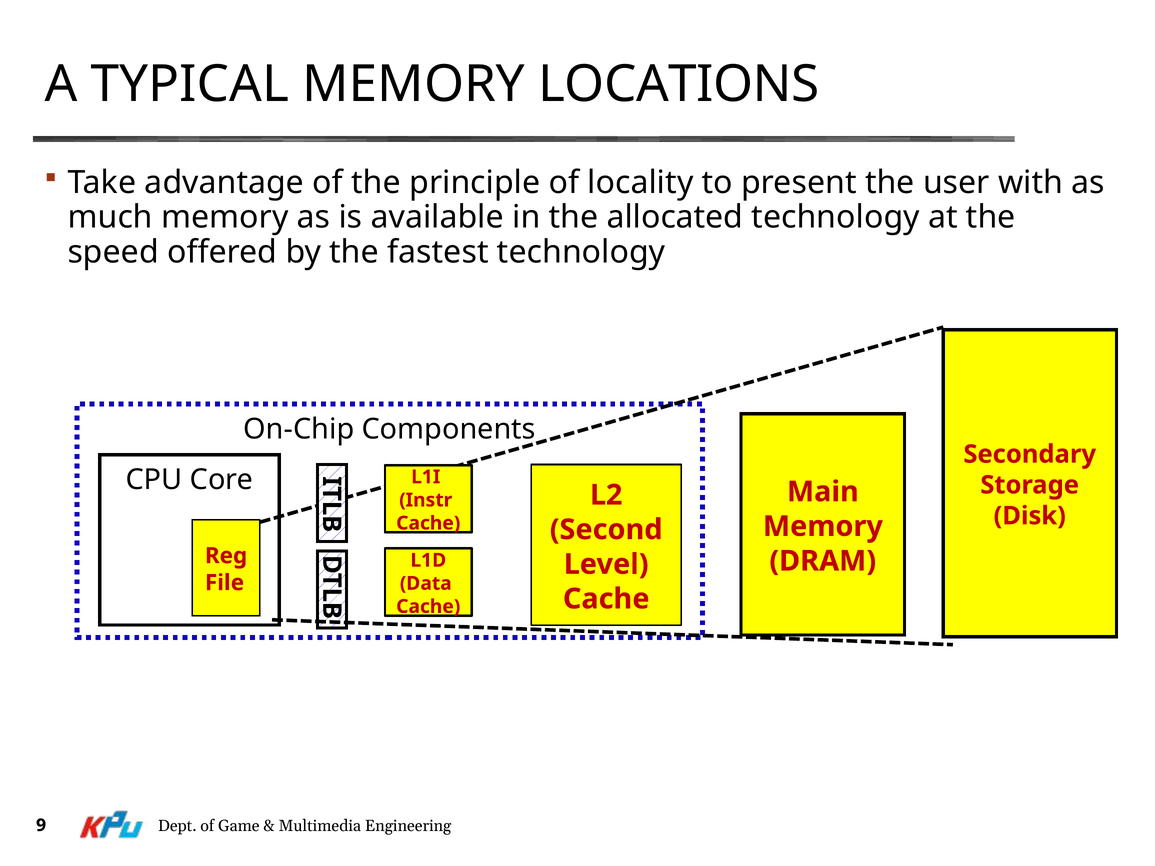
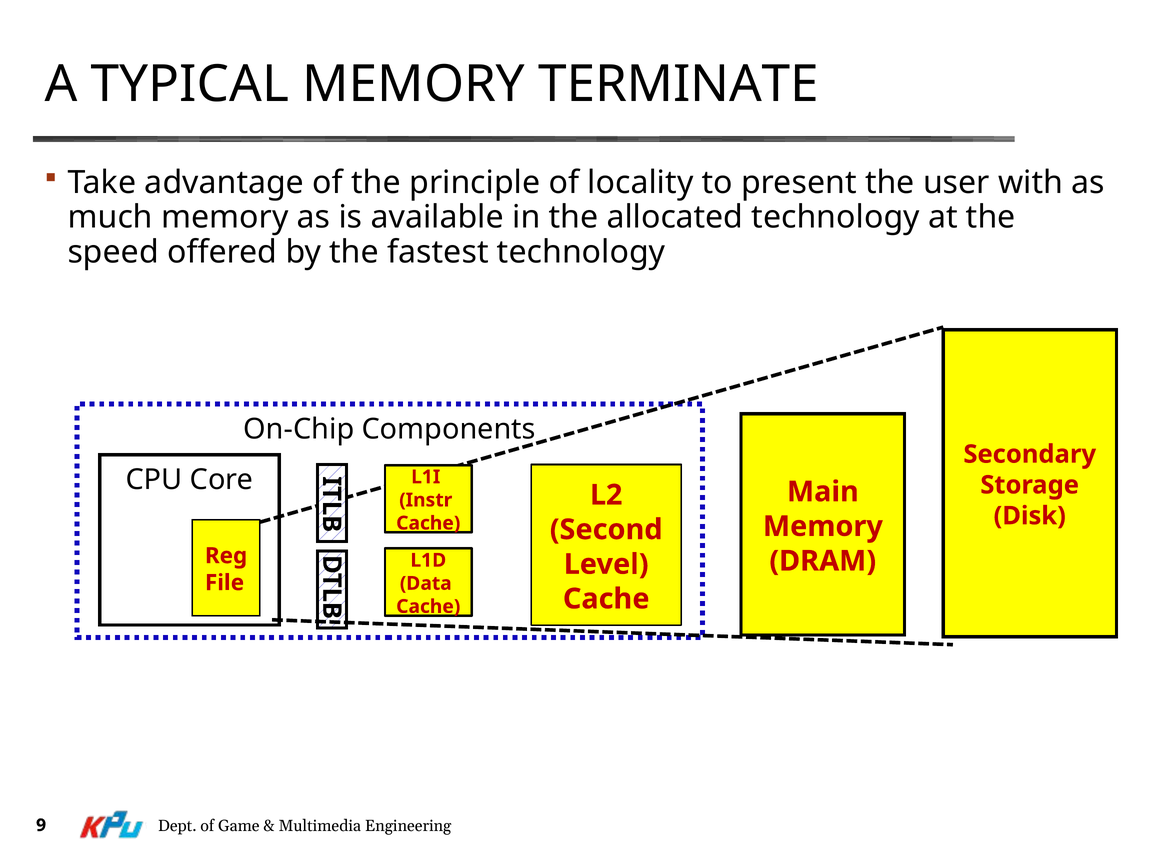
LOCATIONS: LOCATIONS -> TERMINATE
